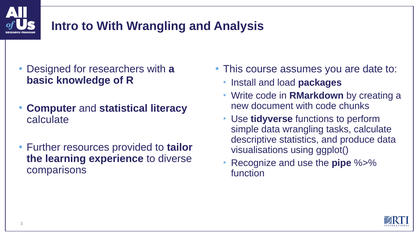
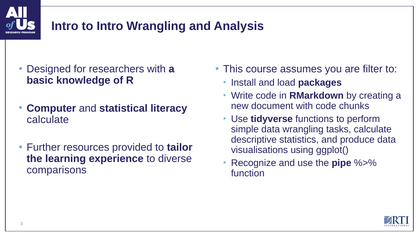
to With: With -> Intro
date: date -> filter
